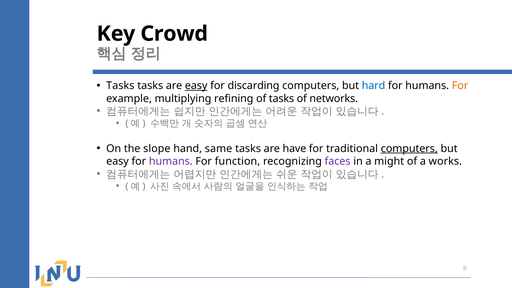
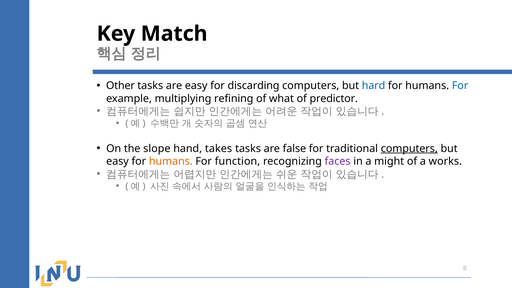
Crowd: Crowd -> Match
Tasks at (120, 86): Tasks -> Other
easy at (196, 86) underline: present -> none
For at (460, 86) colour: orange -> blue
of tasks: tasks -> what
networks: networks -> predictor
same: same -> takes
have: have -> false
humans at (171, 161) colour: purple -> orange
